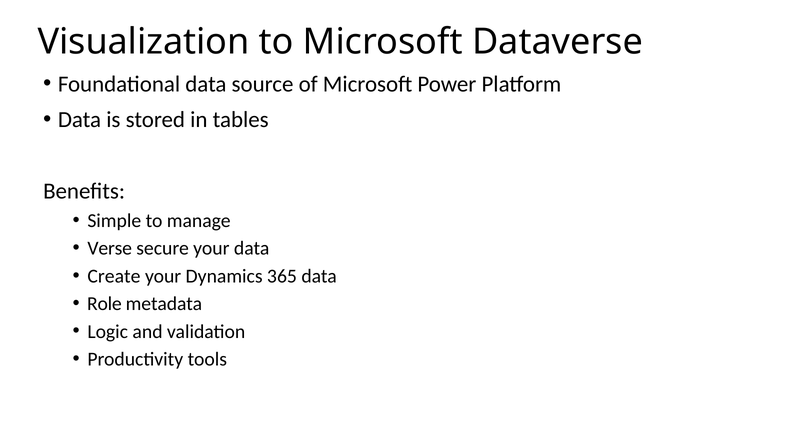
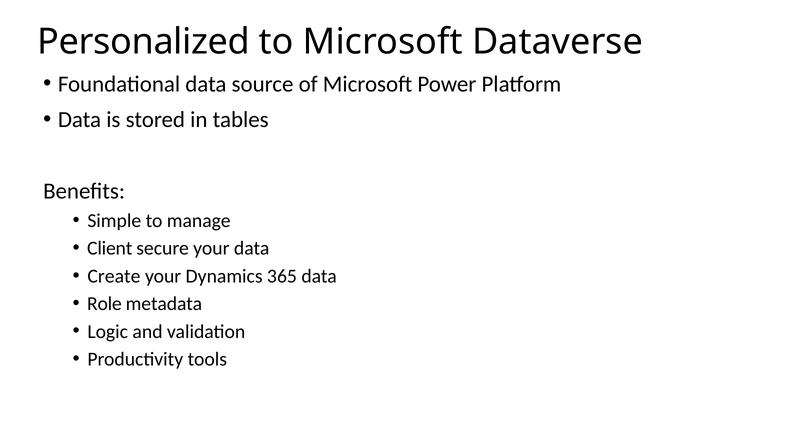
Visualization: Visualization -> Personalized
Verse: Verse -> Client
